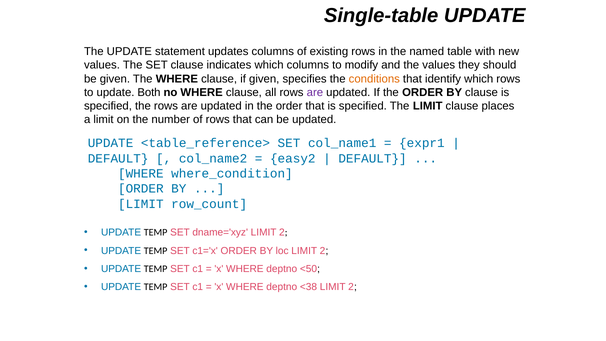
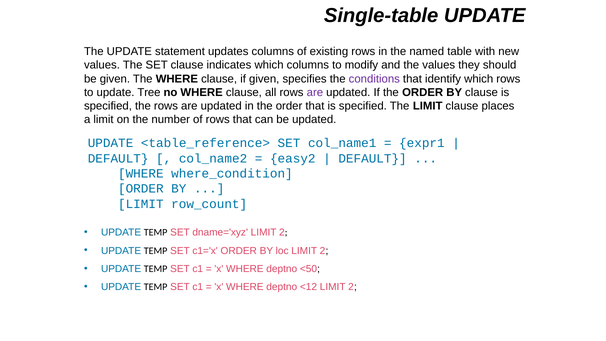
conditions colour: orange -> purple
Both: Both -> Tree
<38: <38 -> <12
